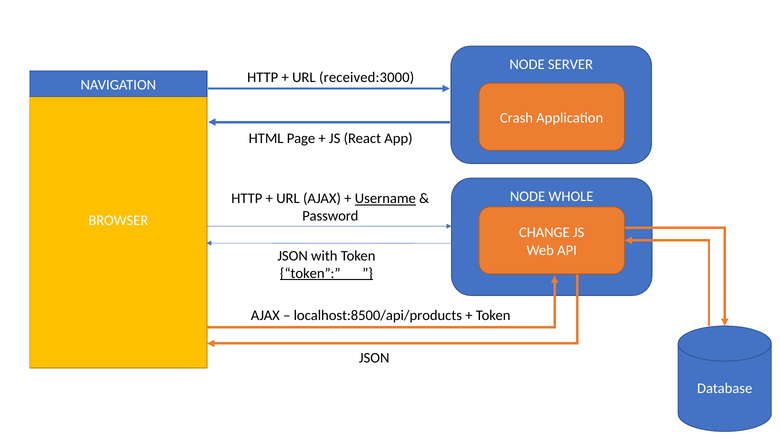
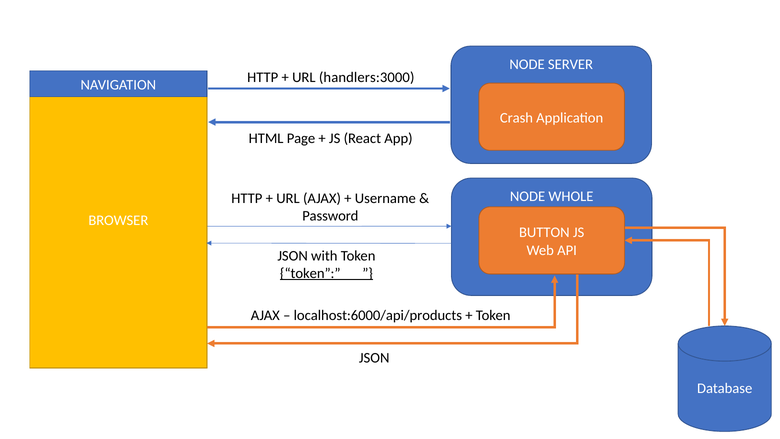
received:3000: received:3000 -> handlers:3000
Username underline: present -> none
CHANGE: CHANGE -> BUTTON
localhost:8500/api/products: localhost:8500/api/products -> localhost:6000/api/products
